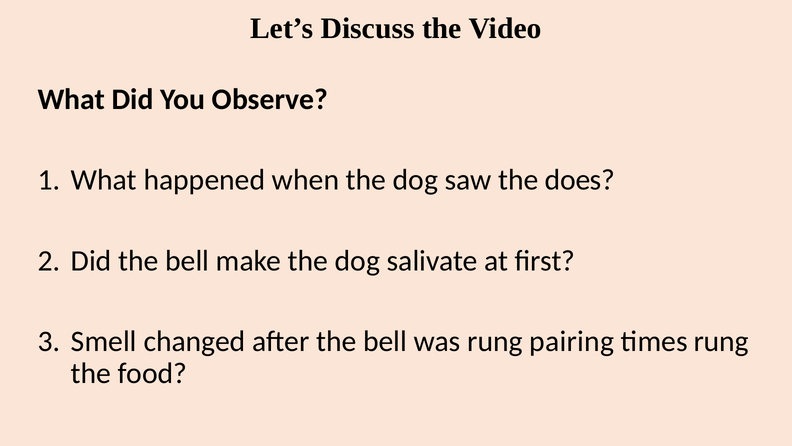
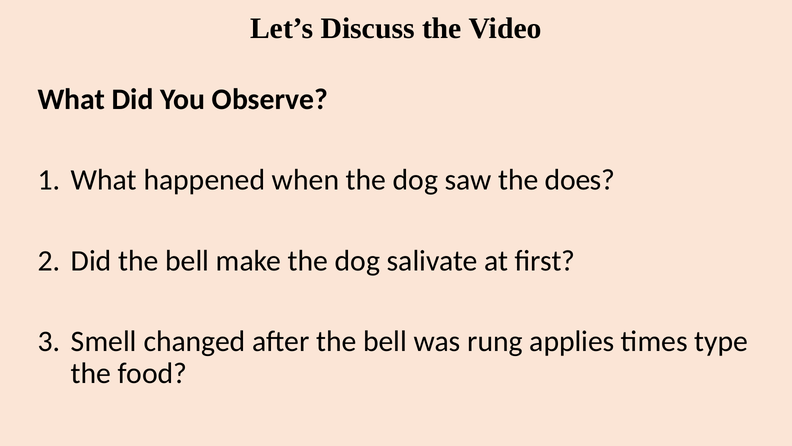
pairing: pairing -> applies
times rung: rung -> type
